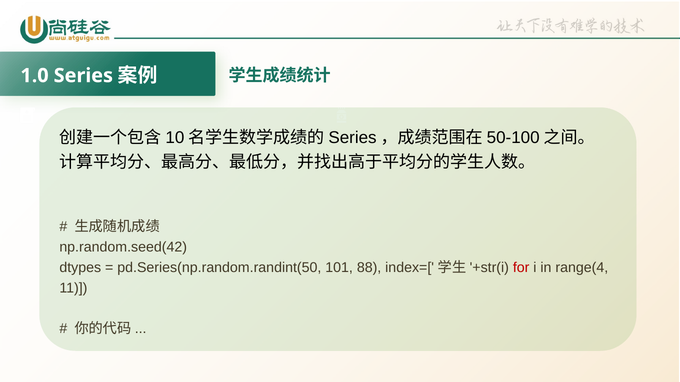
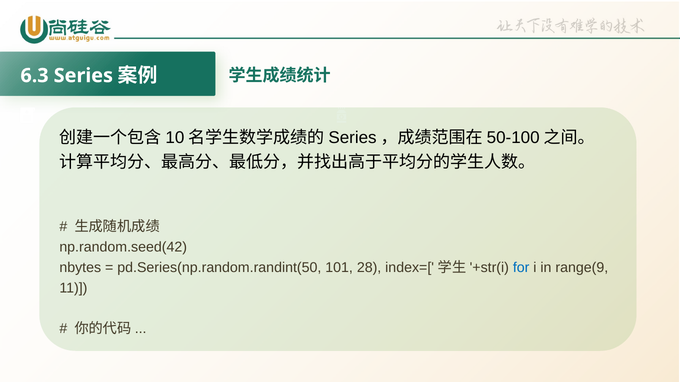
1.0: 1.0 -> 6.3
dtypes: dtypes -> nbytes
88: 88 -> 28
for colour: red -> blue
range(4: range(4 -> range(9
